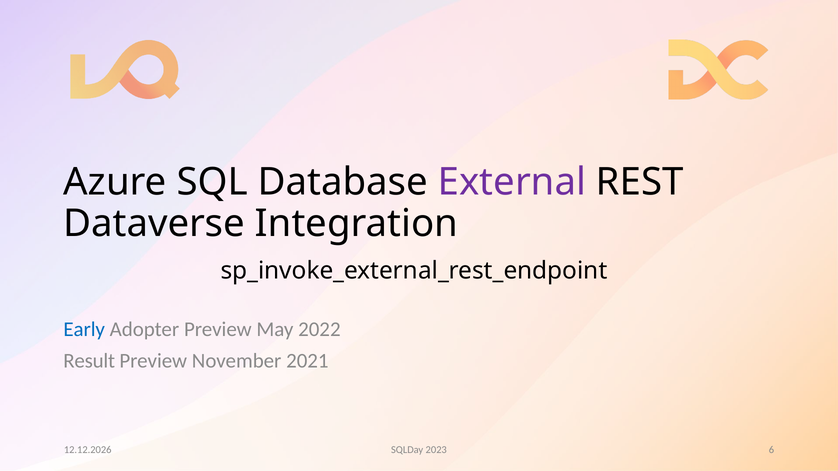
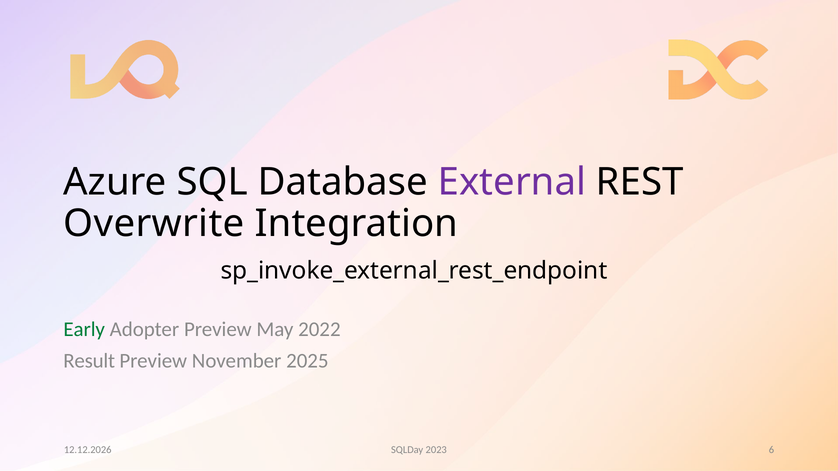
Dataverse: Dataverse -> Overwrite
Early colour: blue -> green
2021: 2021 -> 2025
